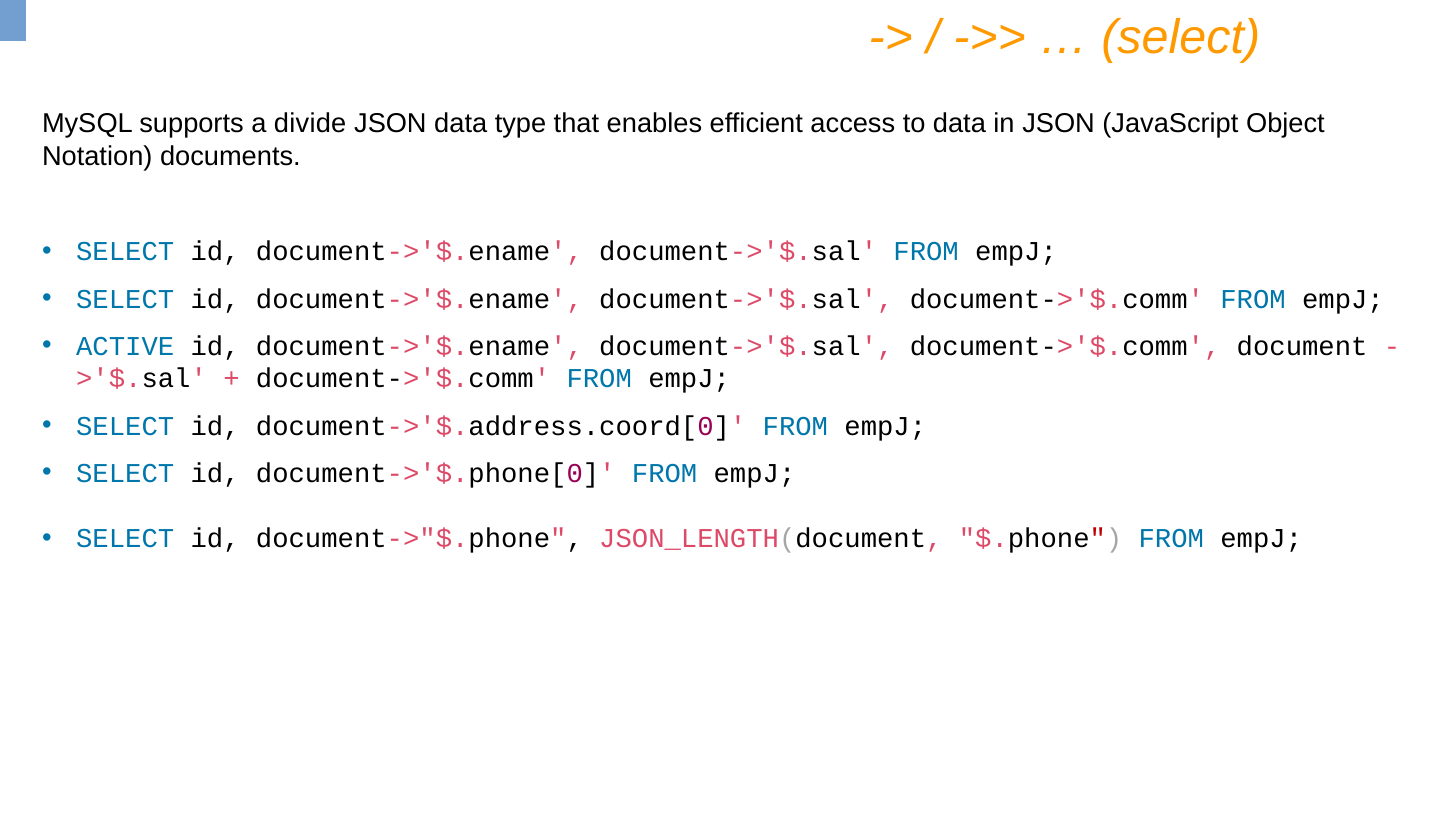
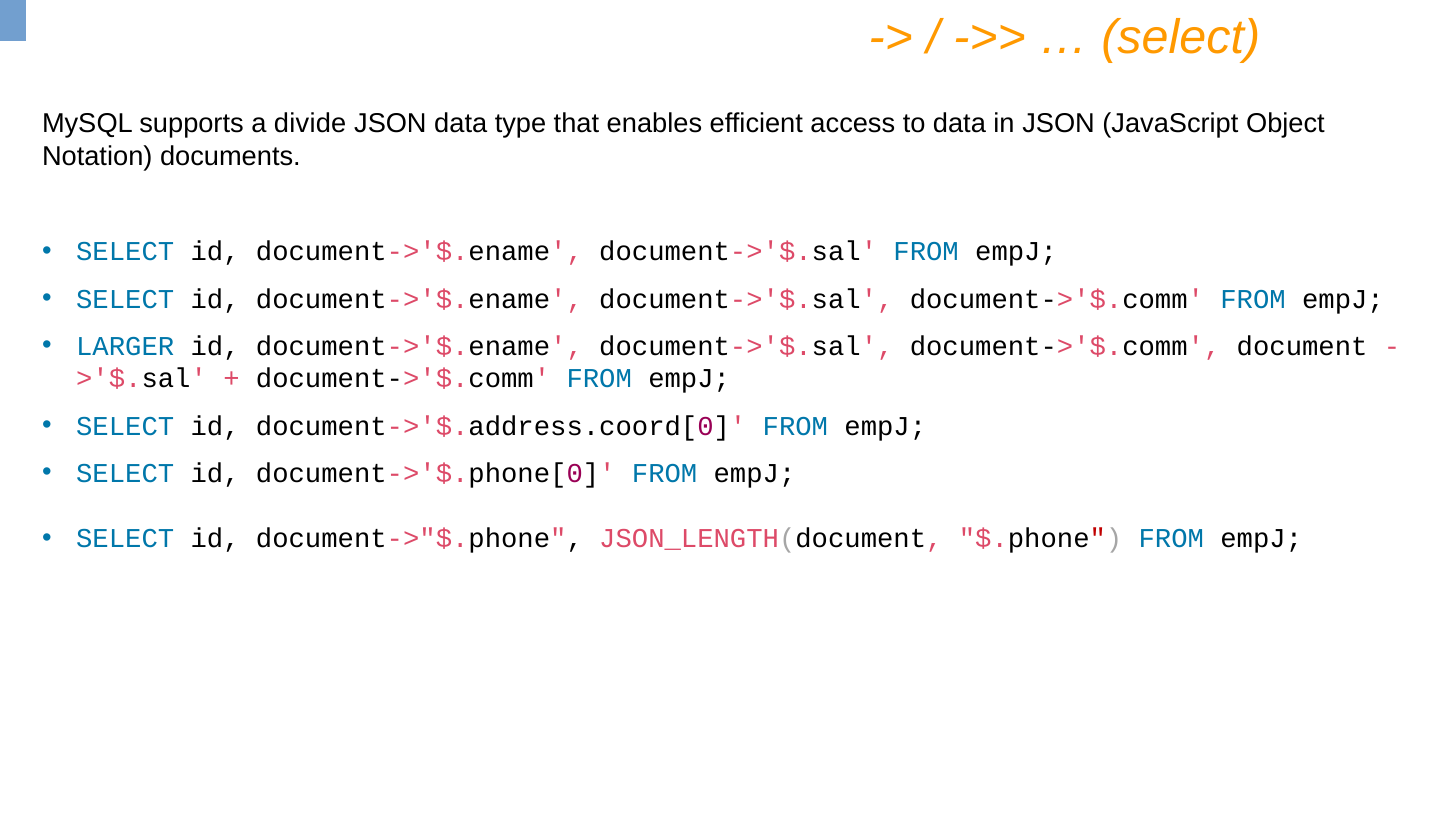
ACTIVE: ACTIVE -> LARGER
